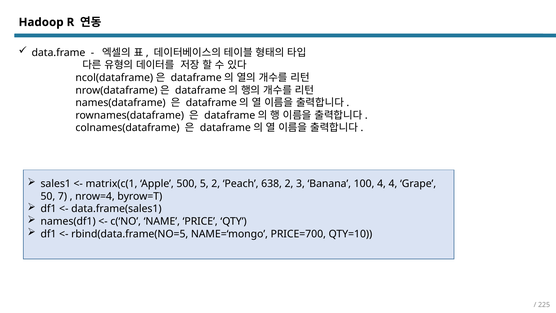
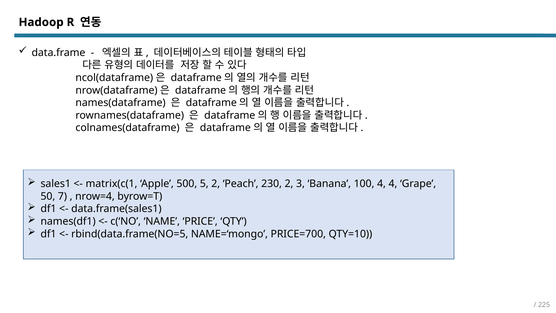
638: 638 -> 230
